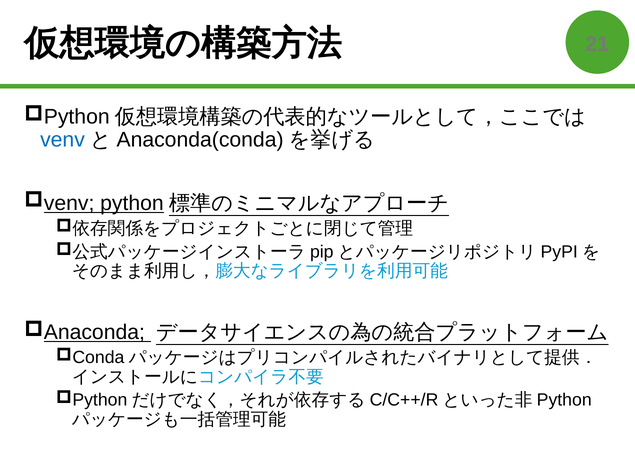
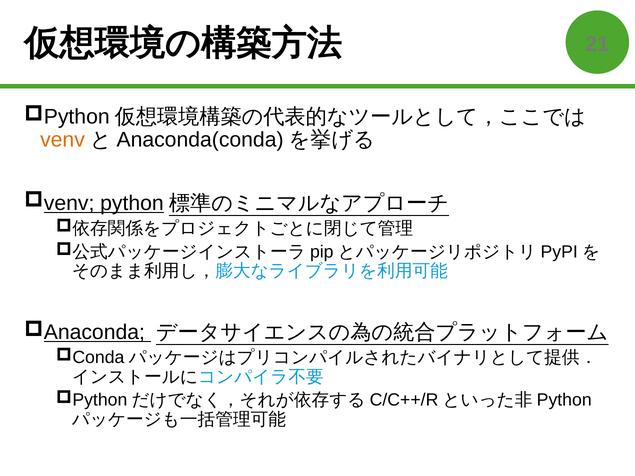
venv colour: blue -> orange
